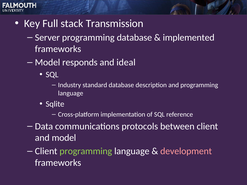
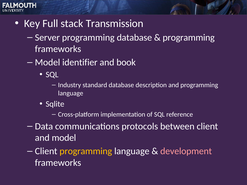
implemented at (189, 38): implemented -> programming
responds: responds -> identifier
ideal: ideal -> book
programming at (86, 151) colour: light green -> yellow
